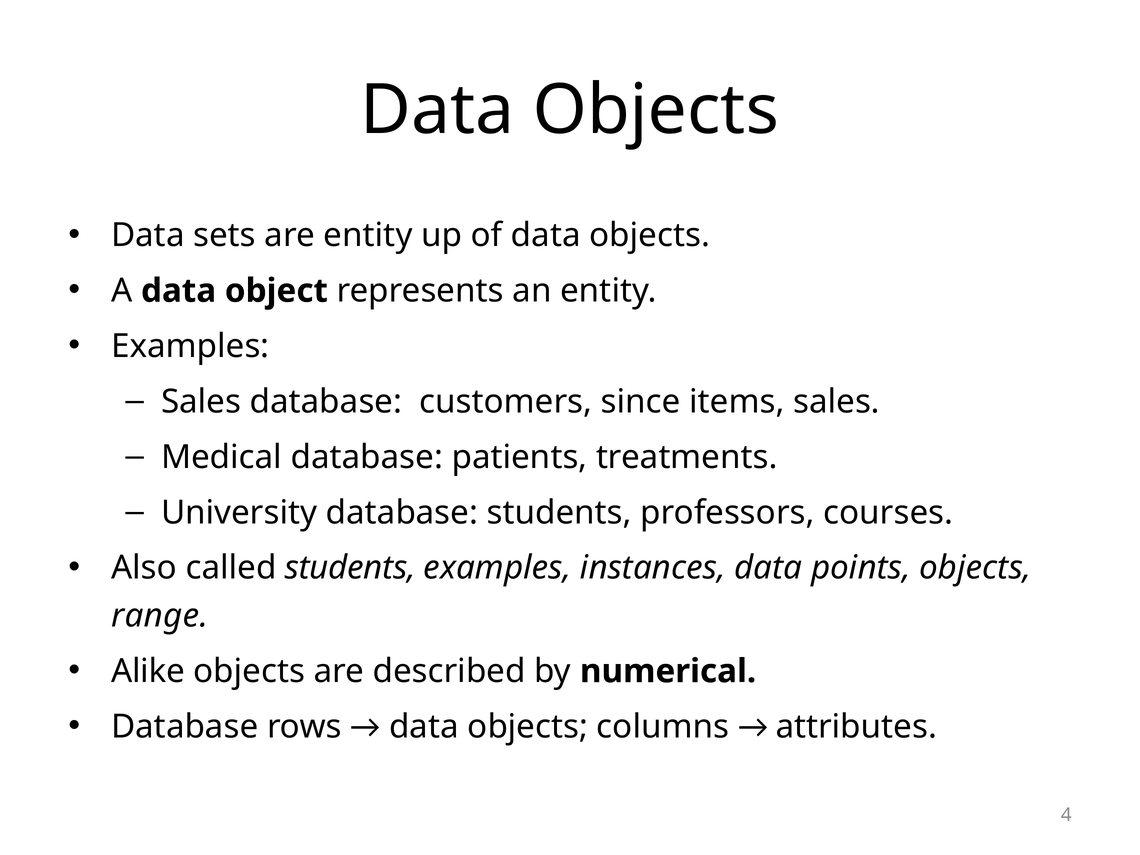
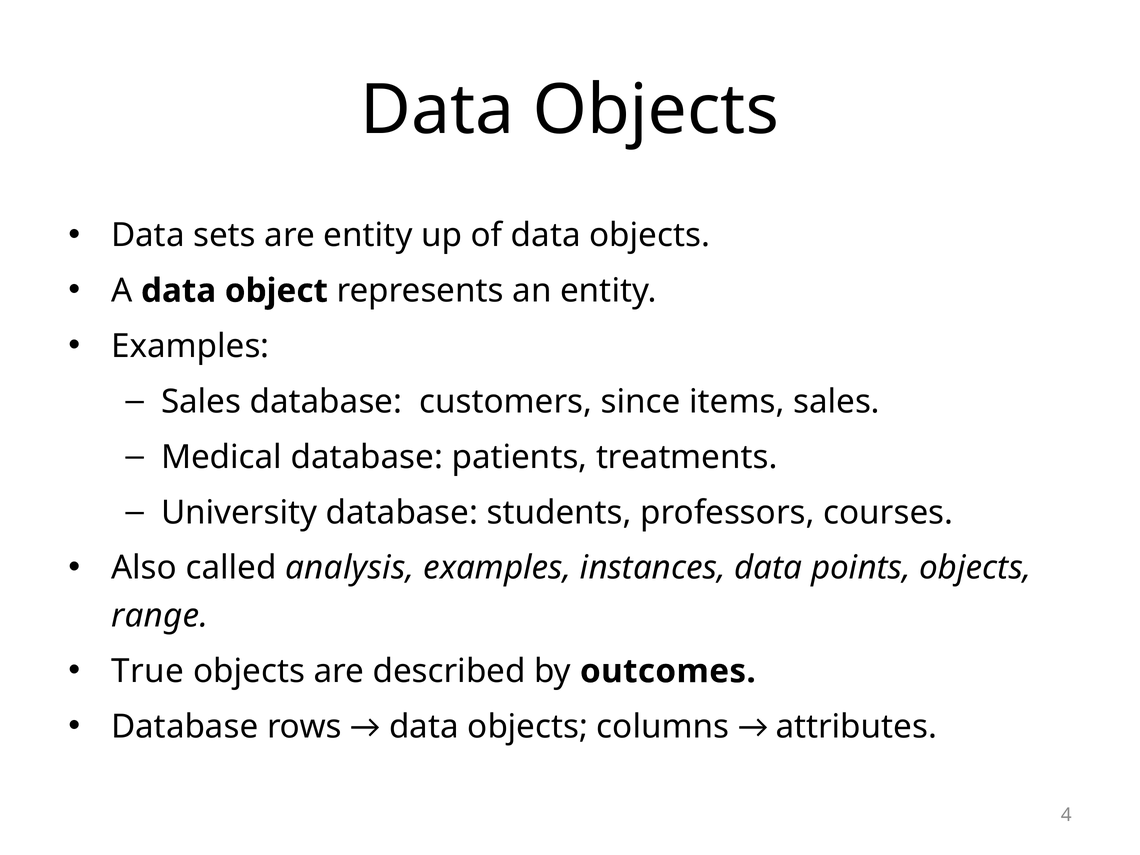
called students: students -> analysis
Alike: Alike -> True
numerical: numerical -> outcomes
